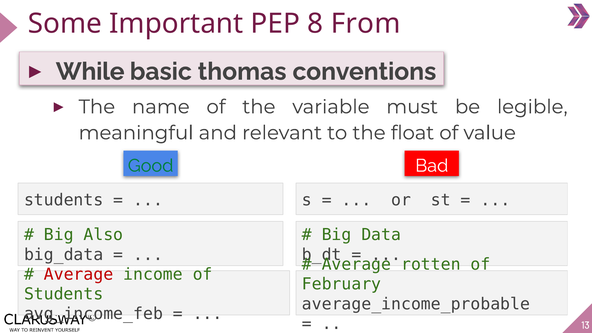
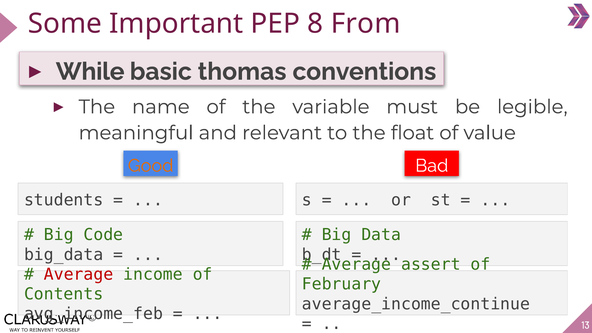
Good colour: green -> orange
Also: Also -> Code
rotten: rotten -> assert
Students at (64, 294): Students -> Contents
average_income_probable: average_income_probable -> average_income_continue
